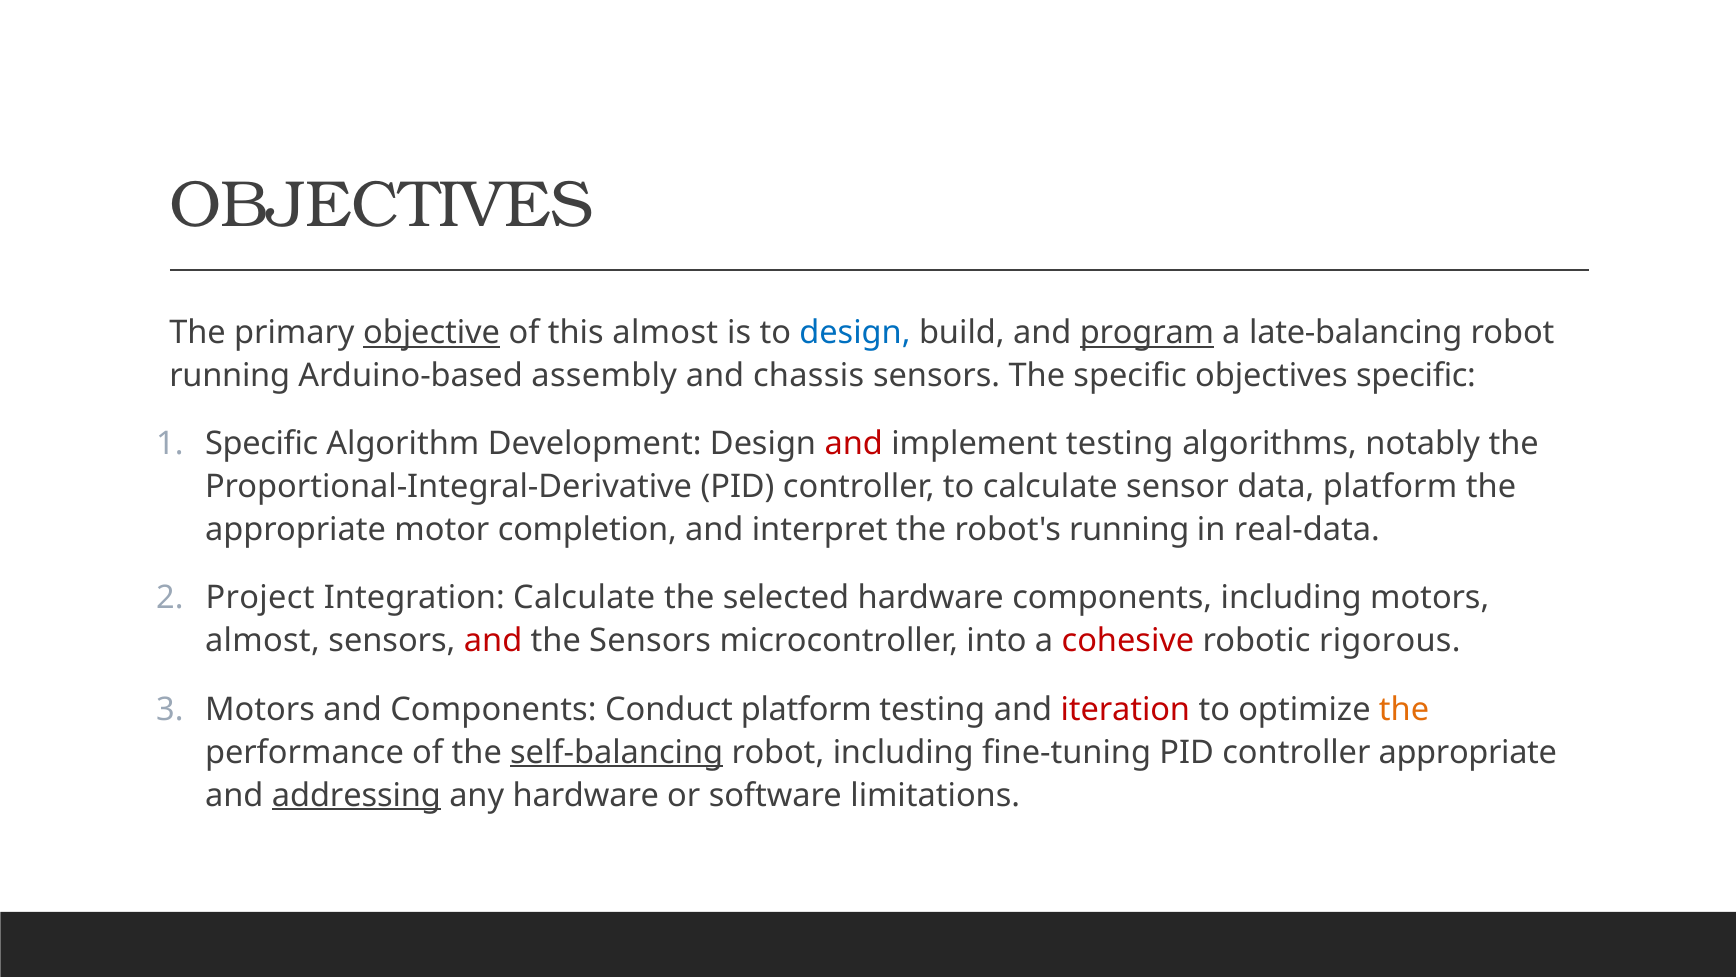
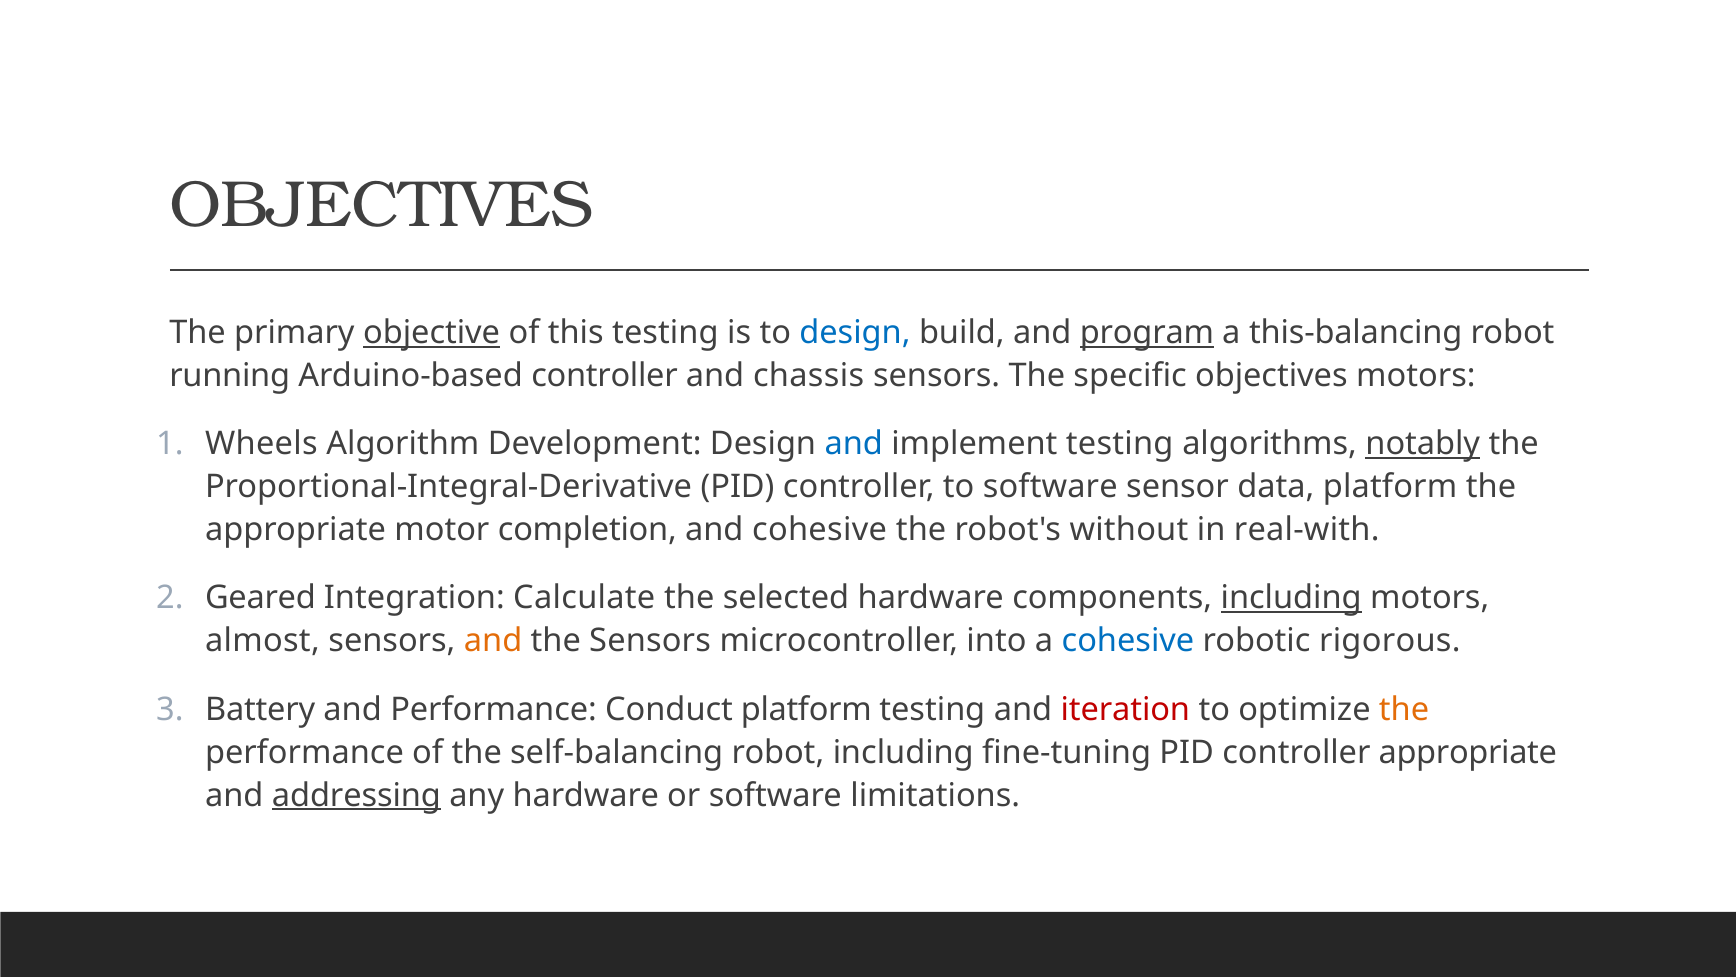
this almost: almost -> testing
late-balancing: late-balancing -> this-balancing
Arduino-based assembly: assembly -> controller
objectives specific: specific -> motors
Specific at (262, 444): Specific -> Wheels
and at (854, 444) colour: red -> blue
notably underline: none -> present
to calculate: calculate -> software
and interpret: interpret -> cohesive
robot's running: running -> without
real-data: real-data -> real-with
Project: Project -> Geared
including at (1291, 598) underline: none -> present
and at (493, 641) colour: red -> orange
cohesive at (1128, 641) colour: red -> blue
Motors at (260, 709): Motors -> Battery
and Components: Components -> Performance
self-balancing underline: present -> none
